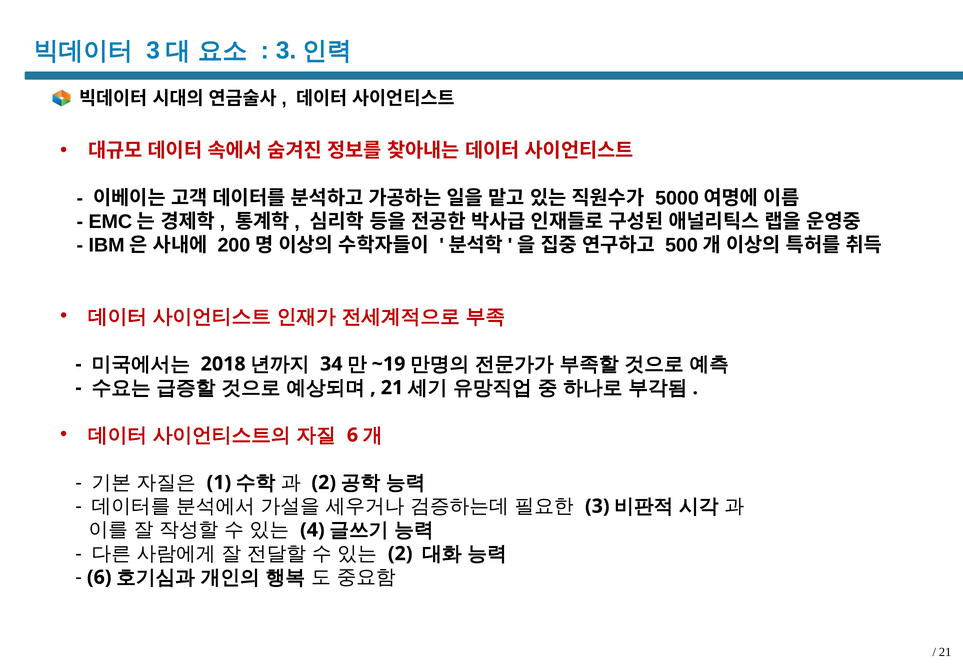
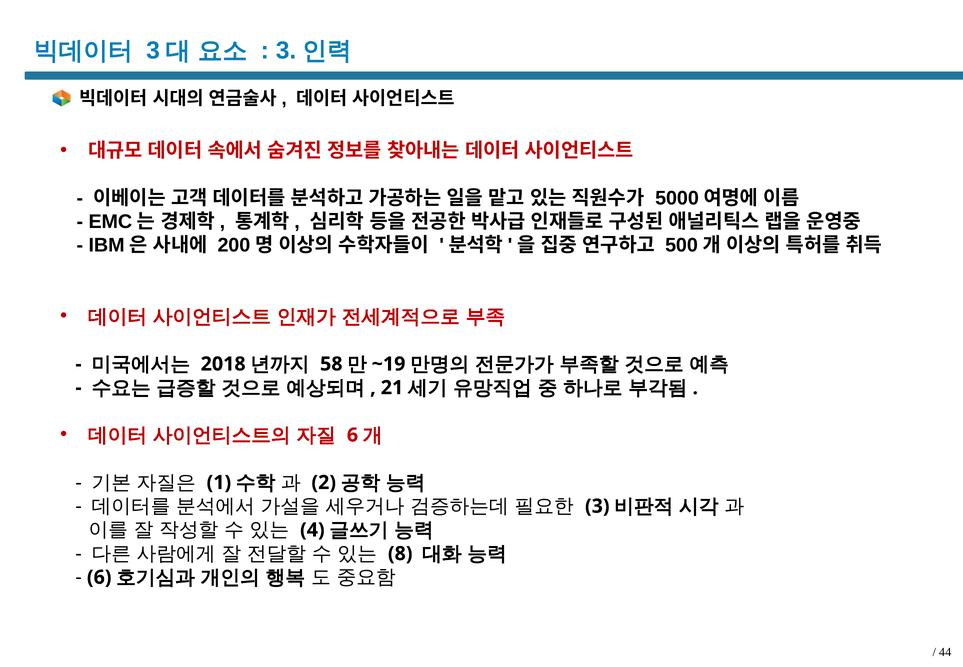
34: 34 -> 58
2 at (400, 553): 2 -> 8
21 at (945, 652): 21 -> 44
